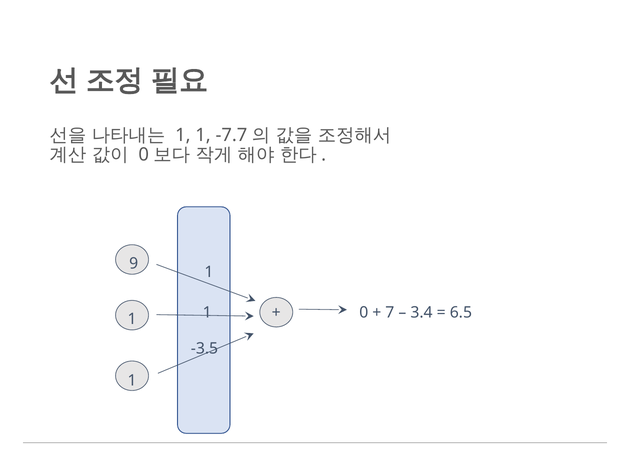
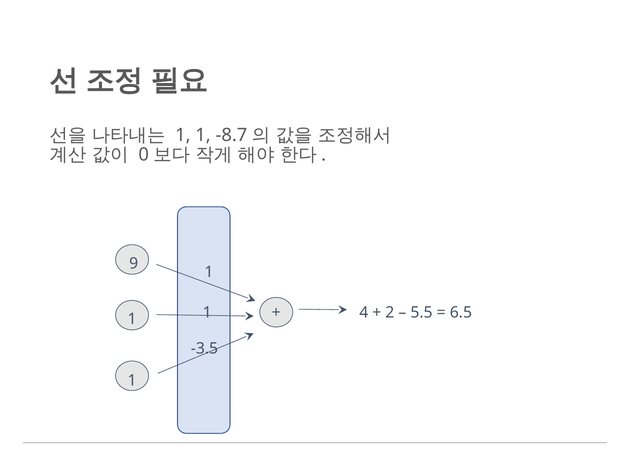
-7.7: -7.7 -> -8.7
0 at (364, 312): 0 -> 4
7: 7 -> 2
3.4: 3.4 -> 5.5
